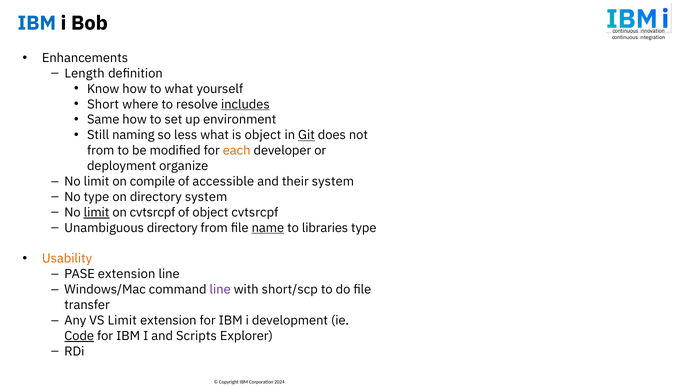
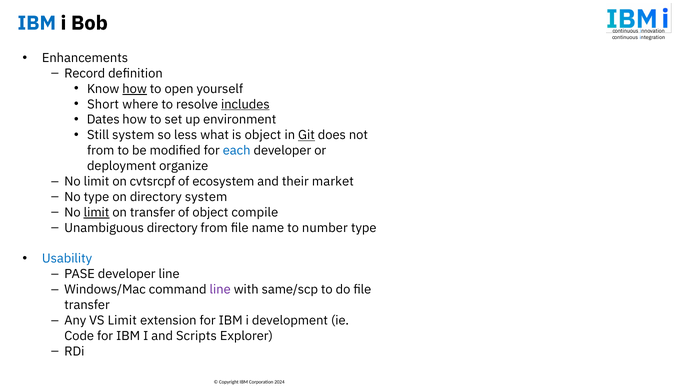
Length: Length -> Record
how at (135, 89) underline: none -> present
to what: what -> open
Same: Same -> Dates
Still naming: naming -> system
each colour: orange -> blue
compile: compile -> cvtsrcpf
accessible: accessible -> ecosystem
their system: system -> market
on cvtsrcpf: cvtsrcpf -> transfer
object cvtsrcpf: cvtsrcpf -> compile
name underline: present -> none
libraries: libraries -> number
Usability colour: orange -> blue
PASE extension: extension -> developer
short/scp: short/scp -> same/scp
Code underline: present -> none
